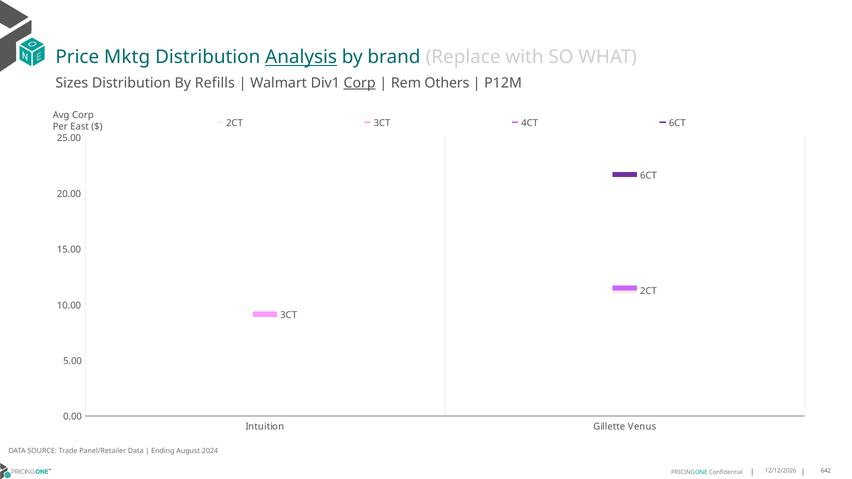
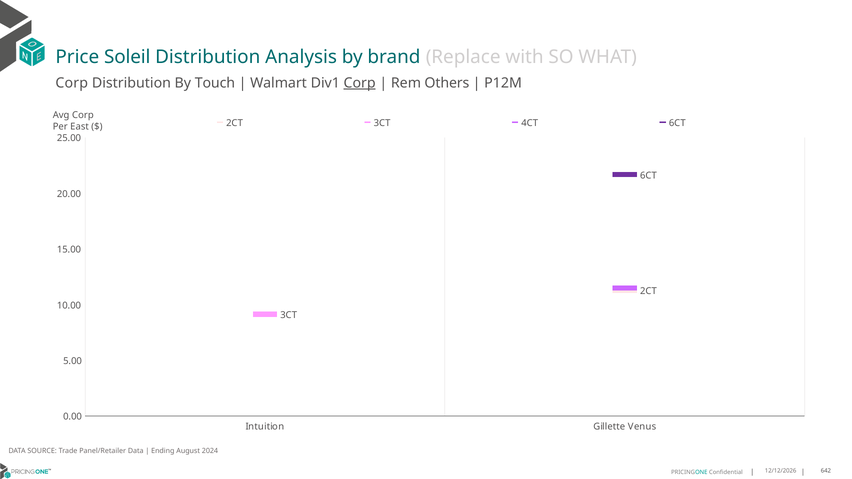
Mktg: Mktg -> Soleil
Analysis underline: present -> none
Sizes at (72, 83): Sizes -> Corp
Refills: Refills -> Touch
